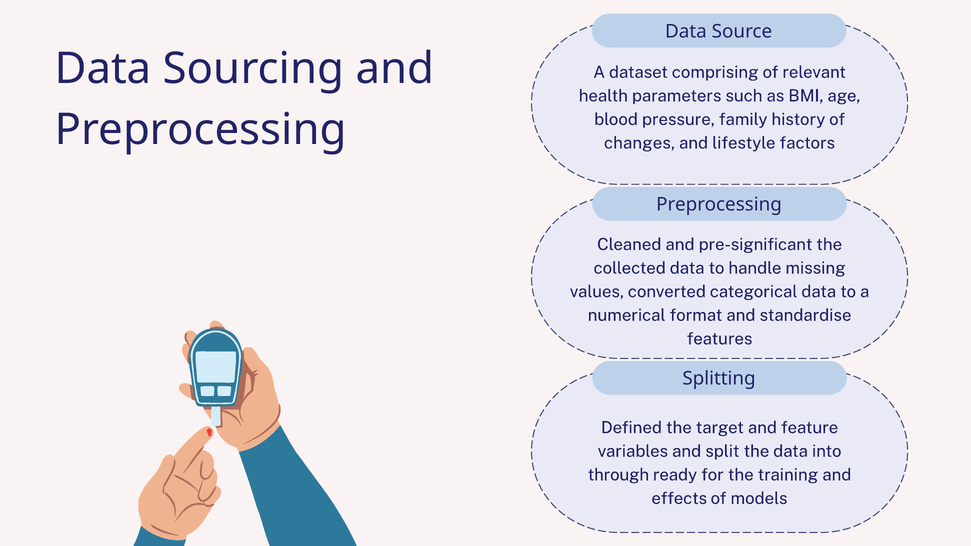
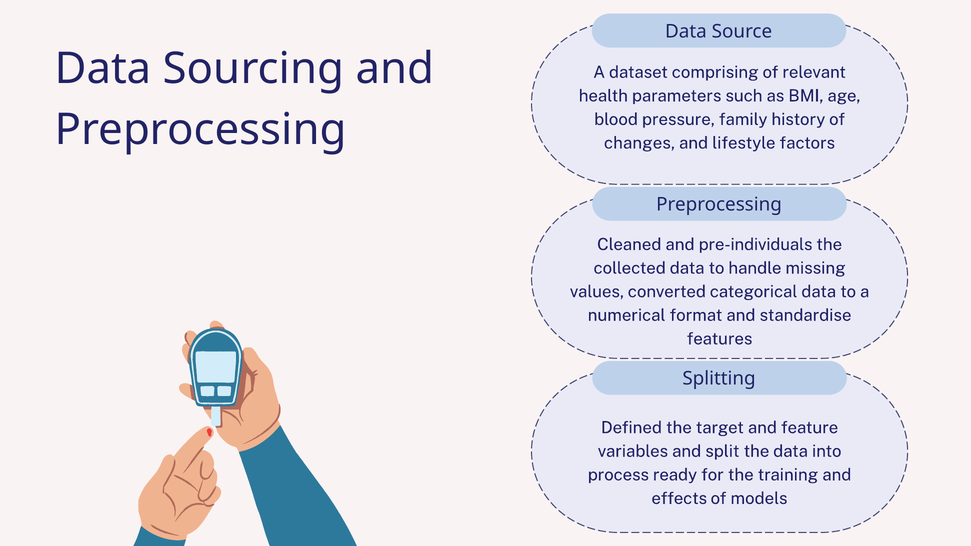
pre-significant: pre-significant -> pre-individuals
through: through -> process
